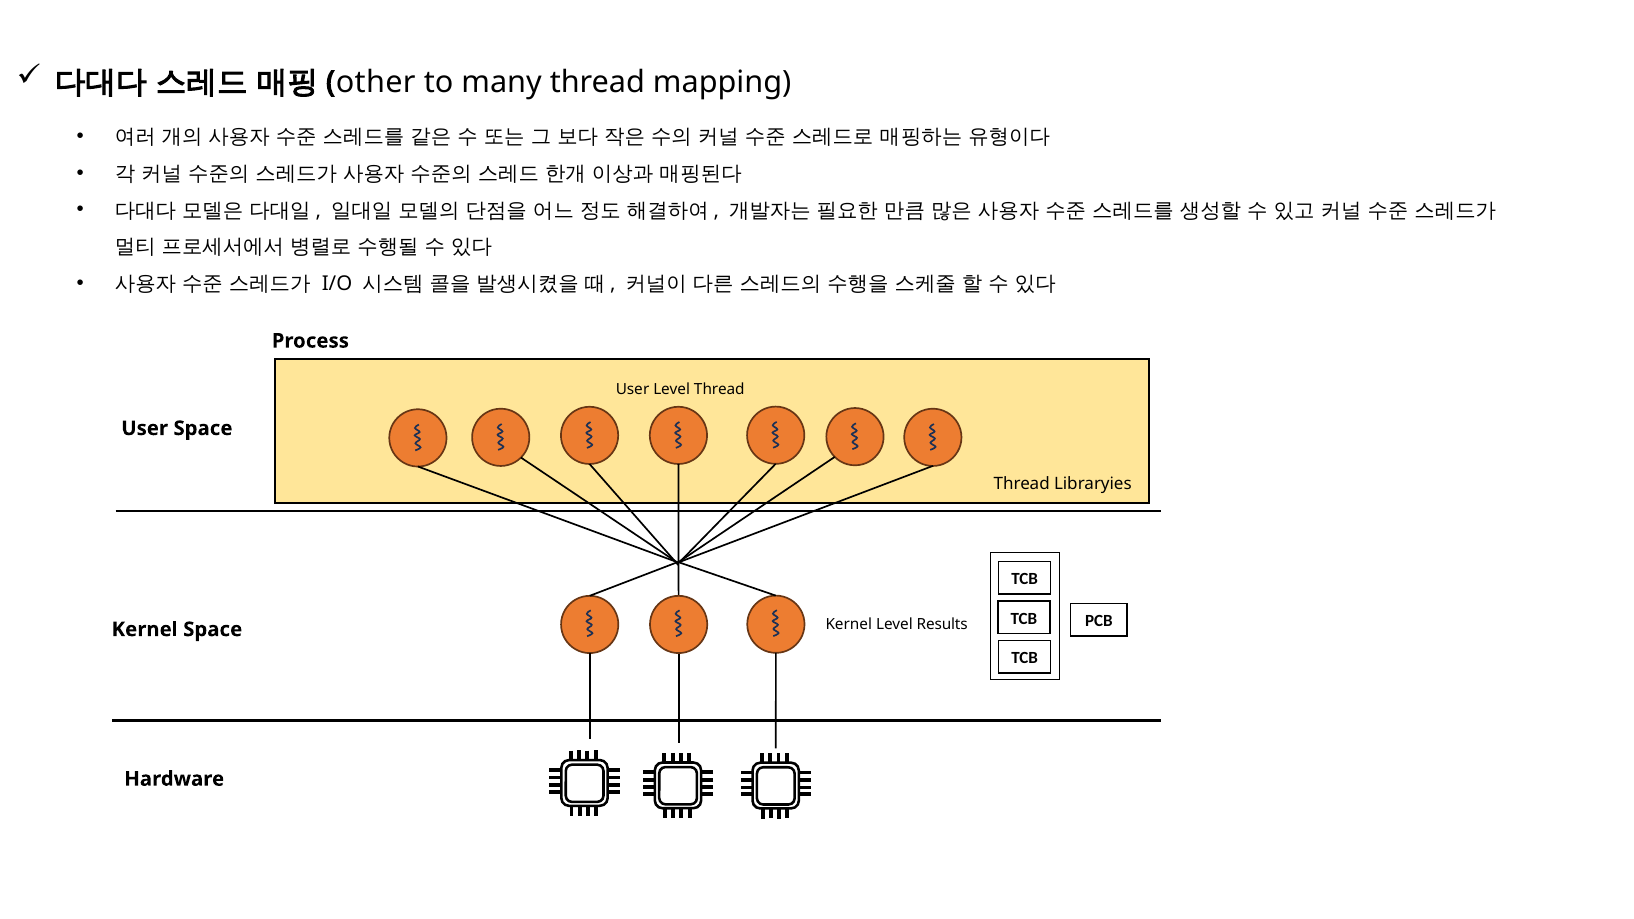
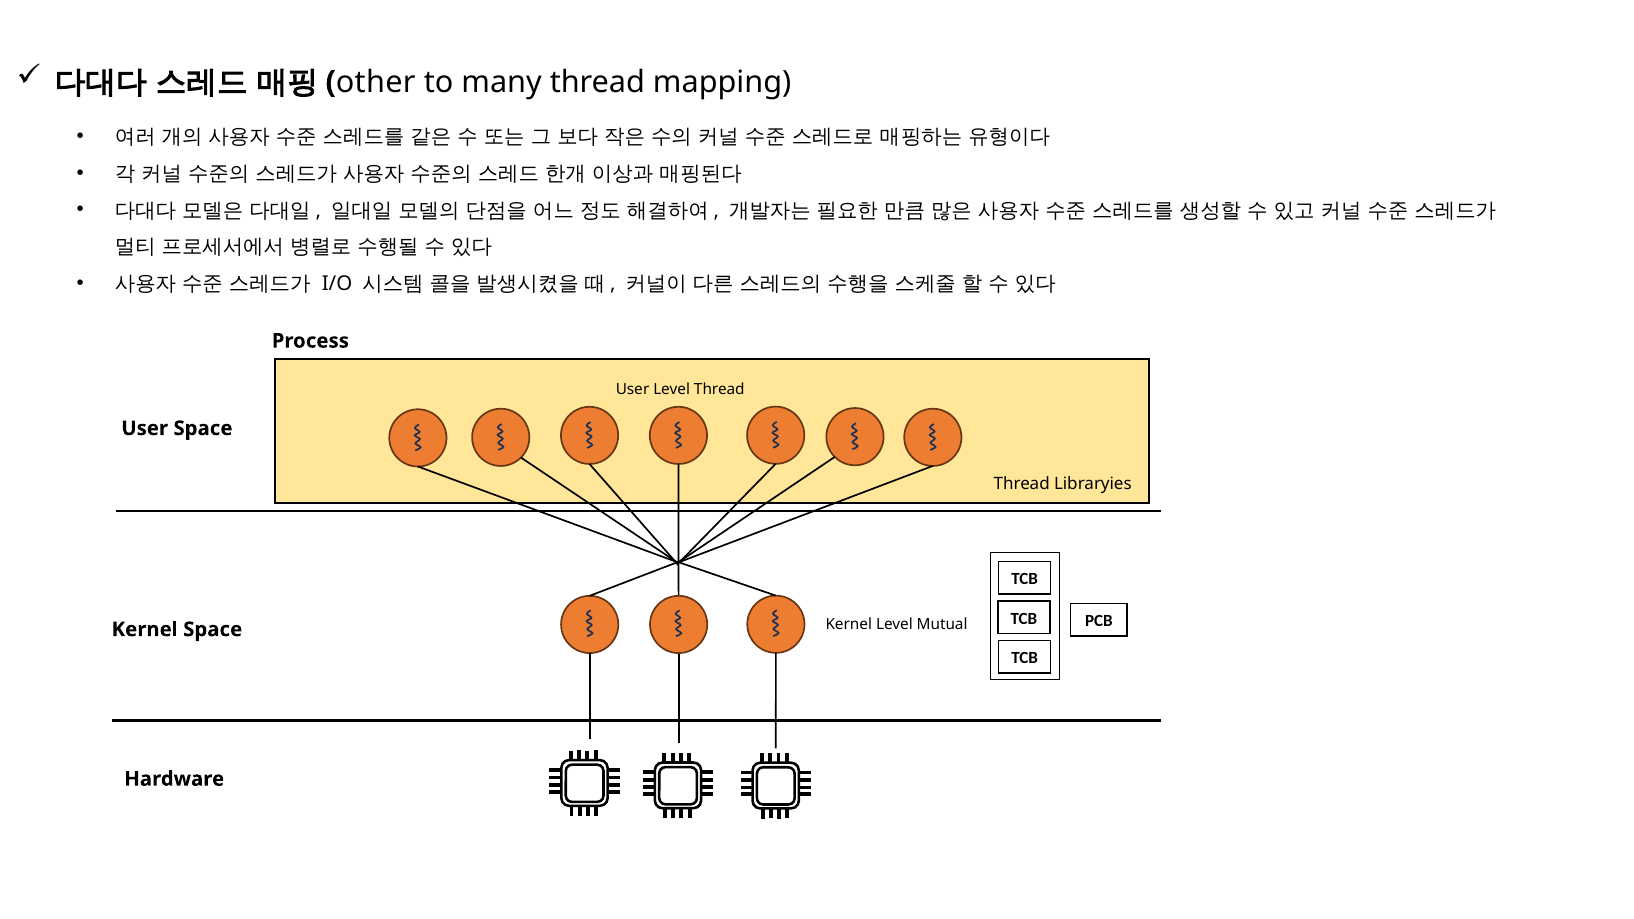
Results: Results -> Mutual
